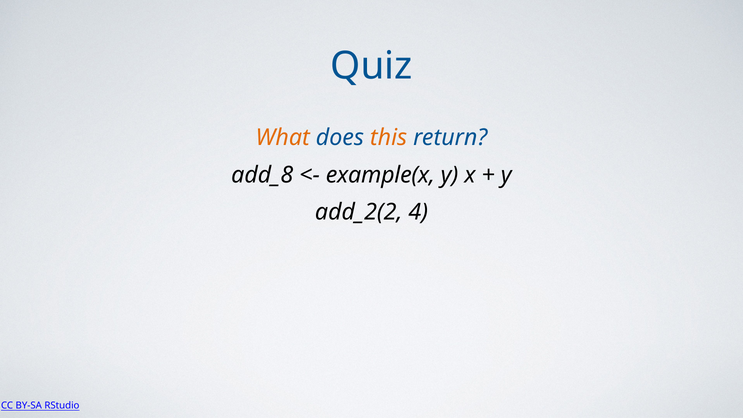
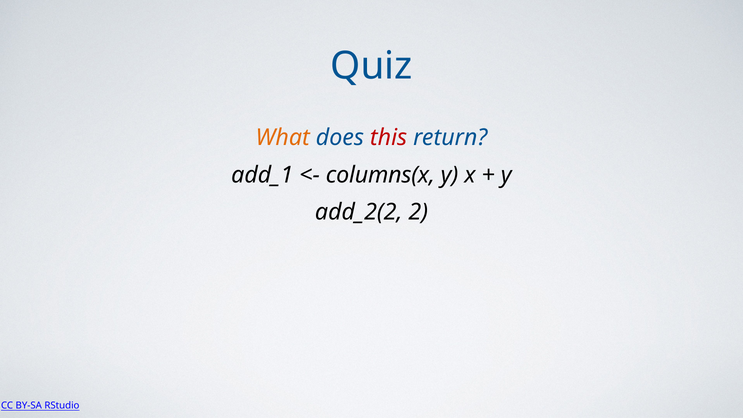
this colour: orange -> red
add_8: add_8 -> add_1
example(x: example(x -> columns(x
4: 4 -> 2
